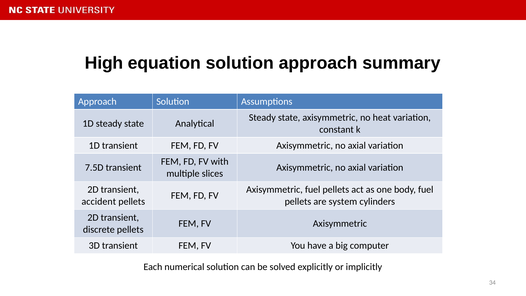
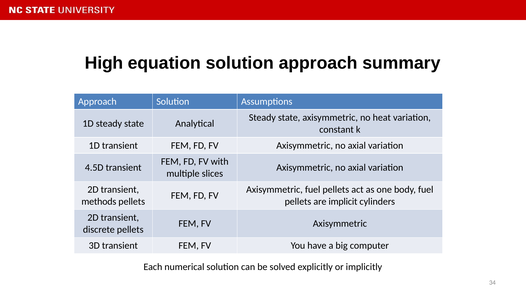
7.5D: 7.5D -> 4.5D
accident: accident -> methods
system: system -> implicit
